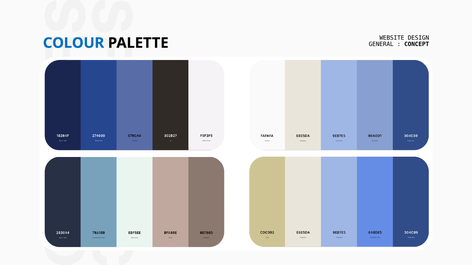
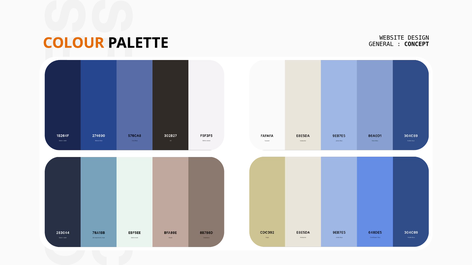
COLOUR colour: blue -> orange
